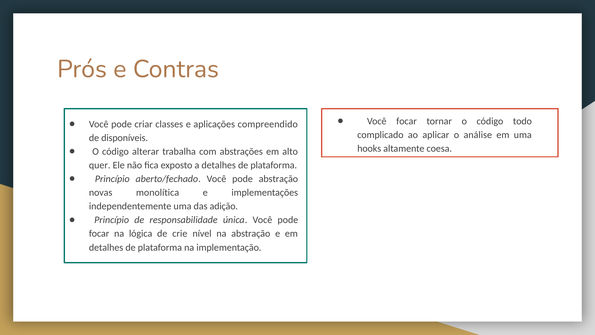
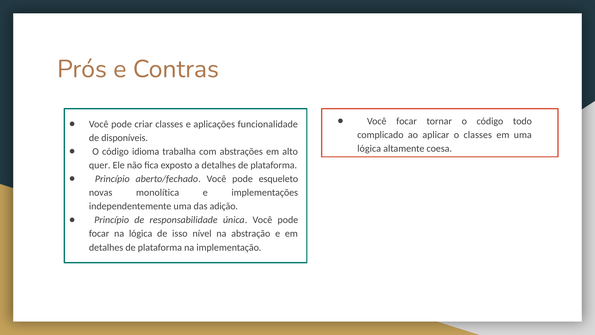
compreendido: compreendido -> funcionalidade
o análise: análise -> classes
hooks at (369, 149): hooks -> lógica
alterar: alterar -> idioma
pode abstração: abstração -> esqueleto
crie: crie -> isso
